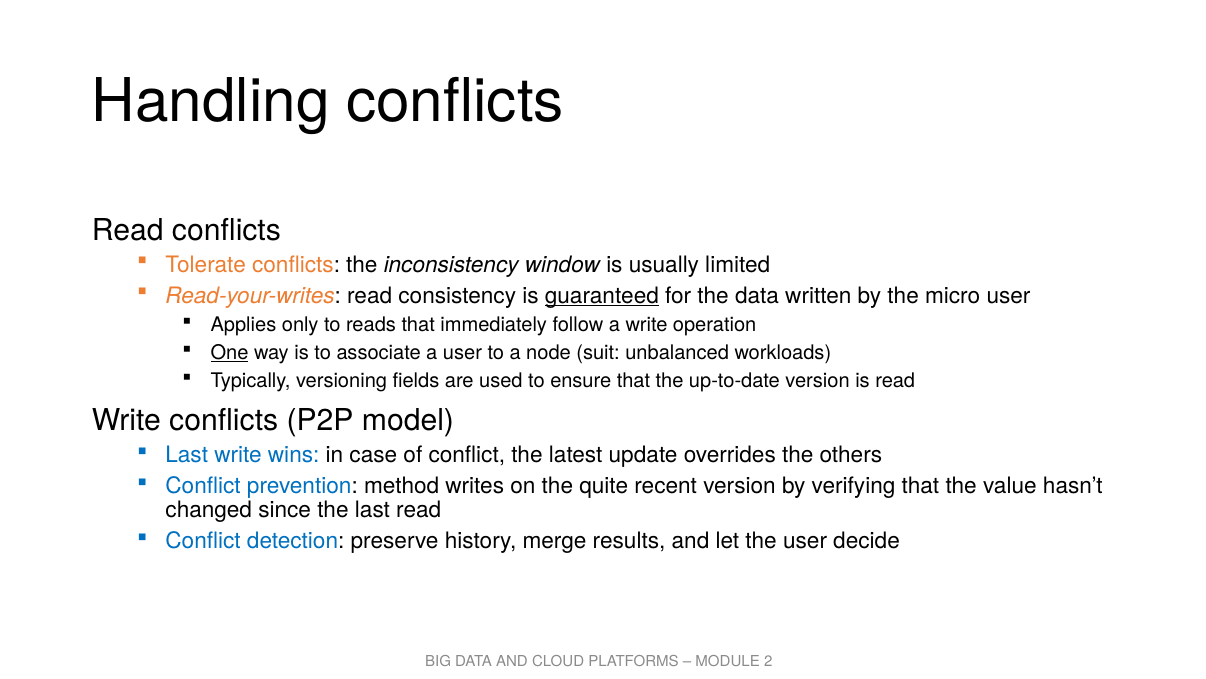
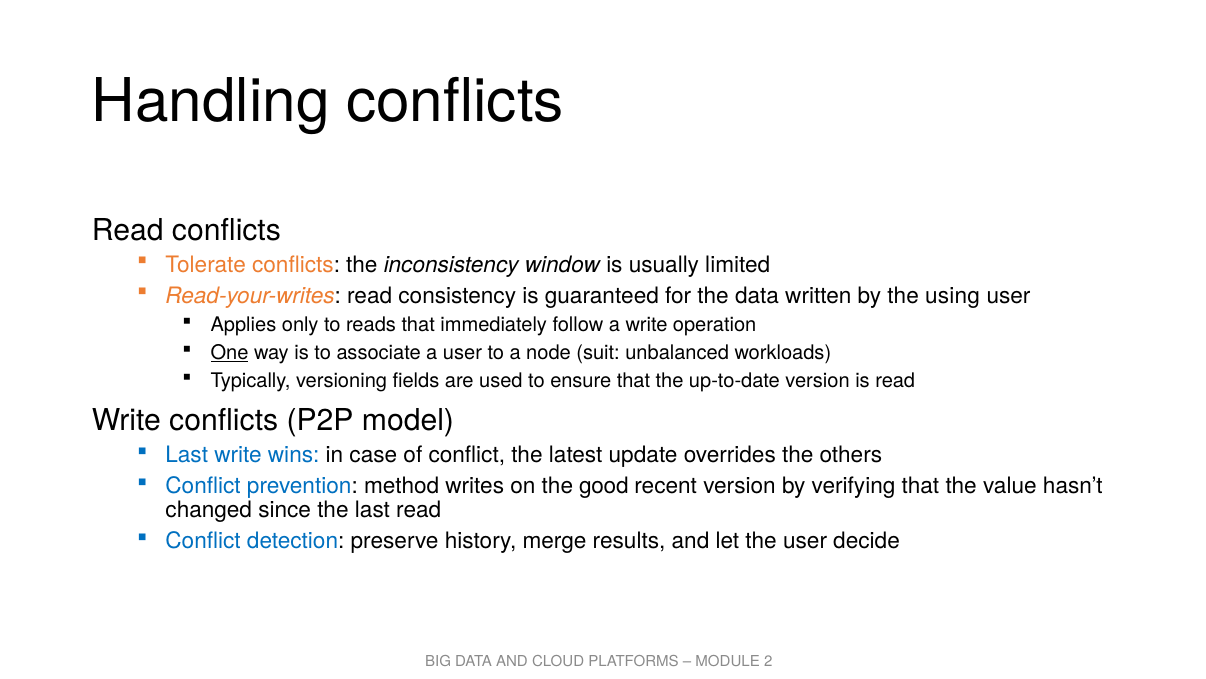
guaranteed underline: present -> none
micro: micro -> using
quite: quite -> good
